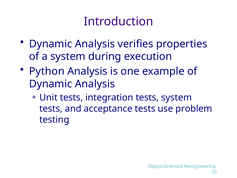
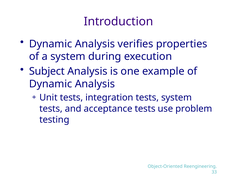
Python: Python -> Subject
